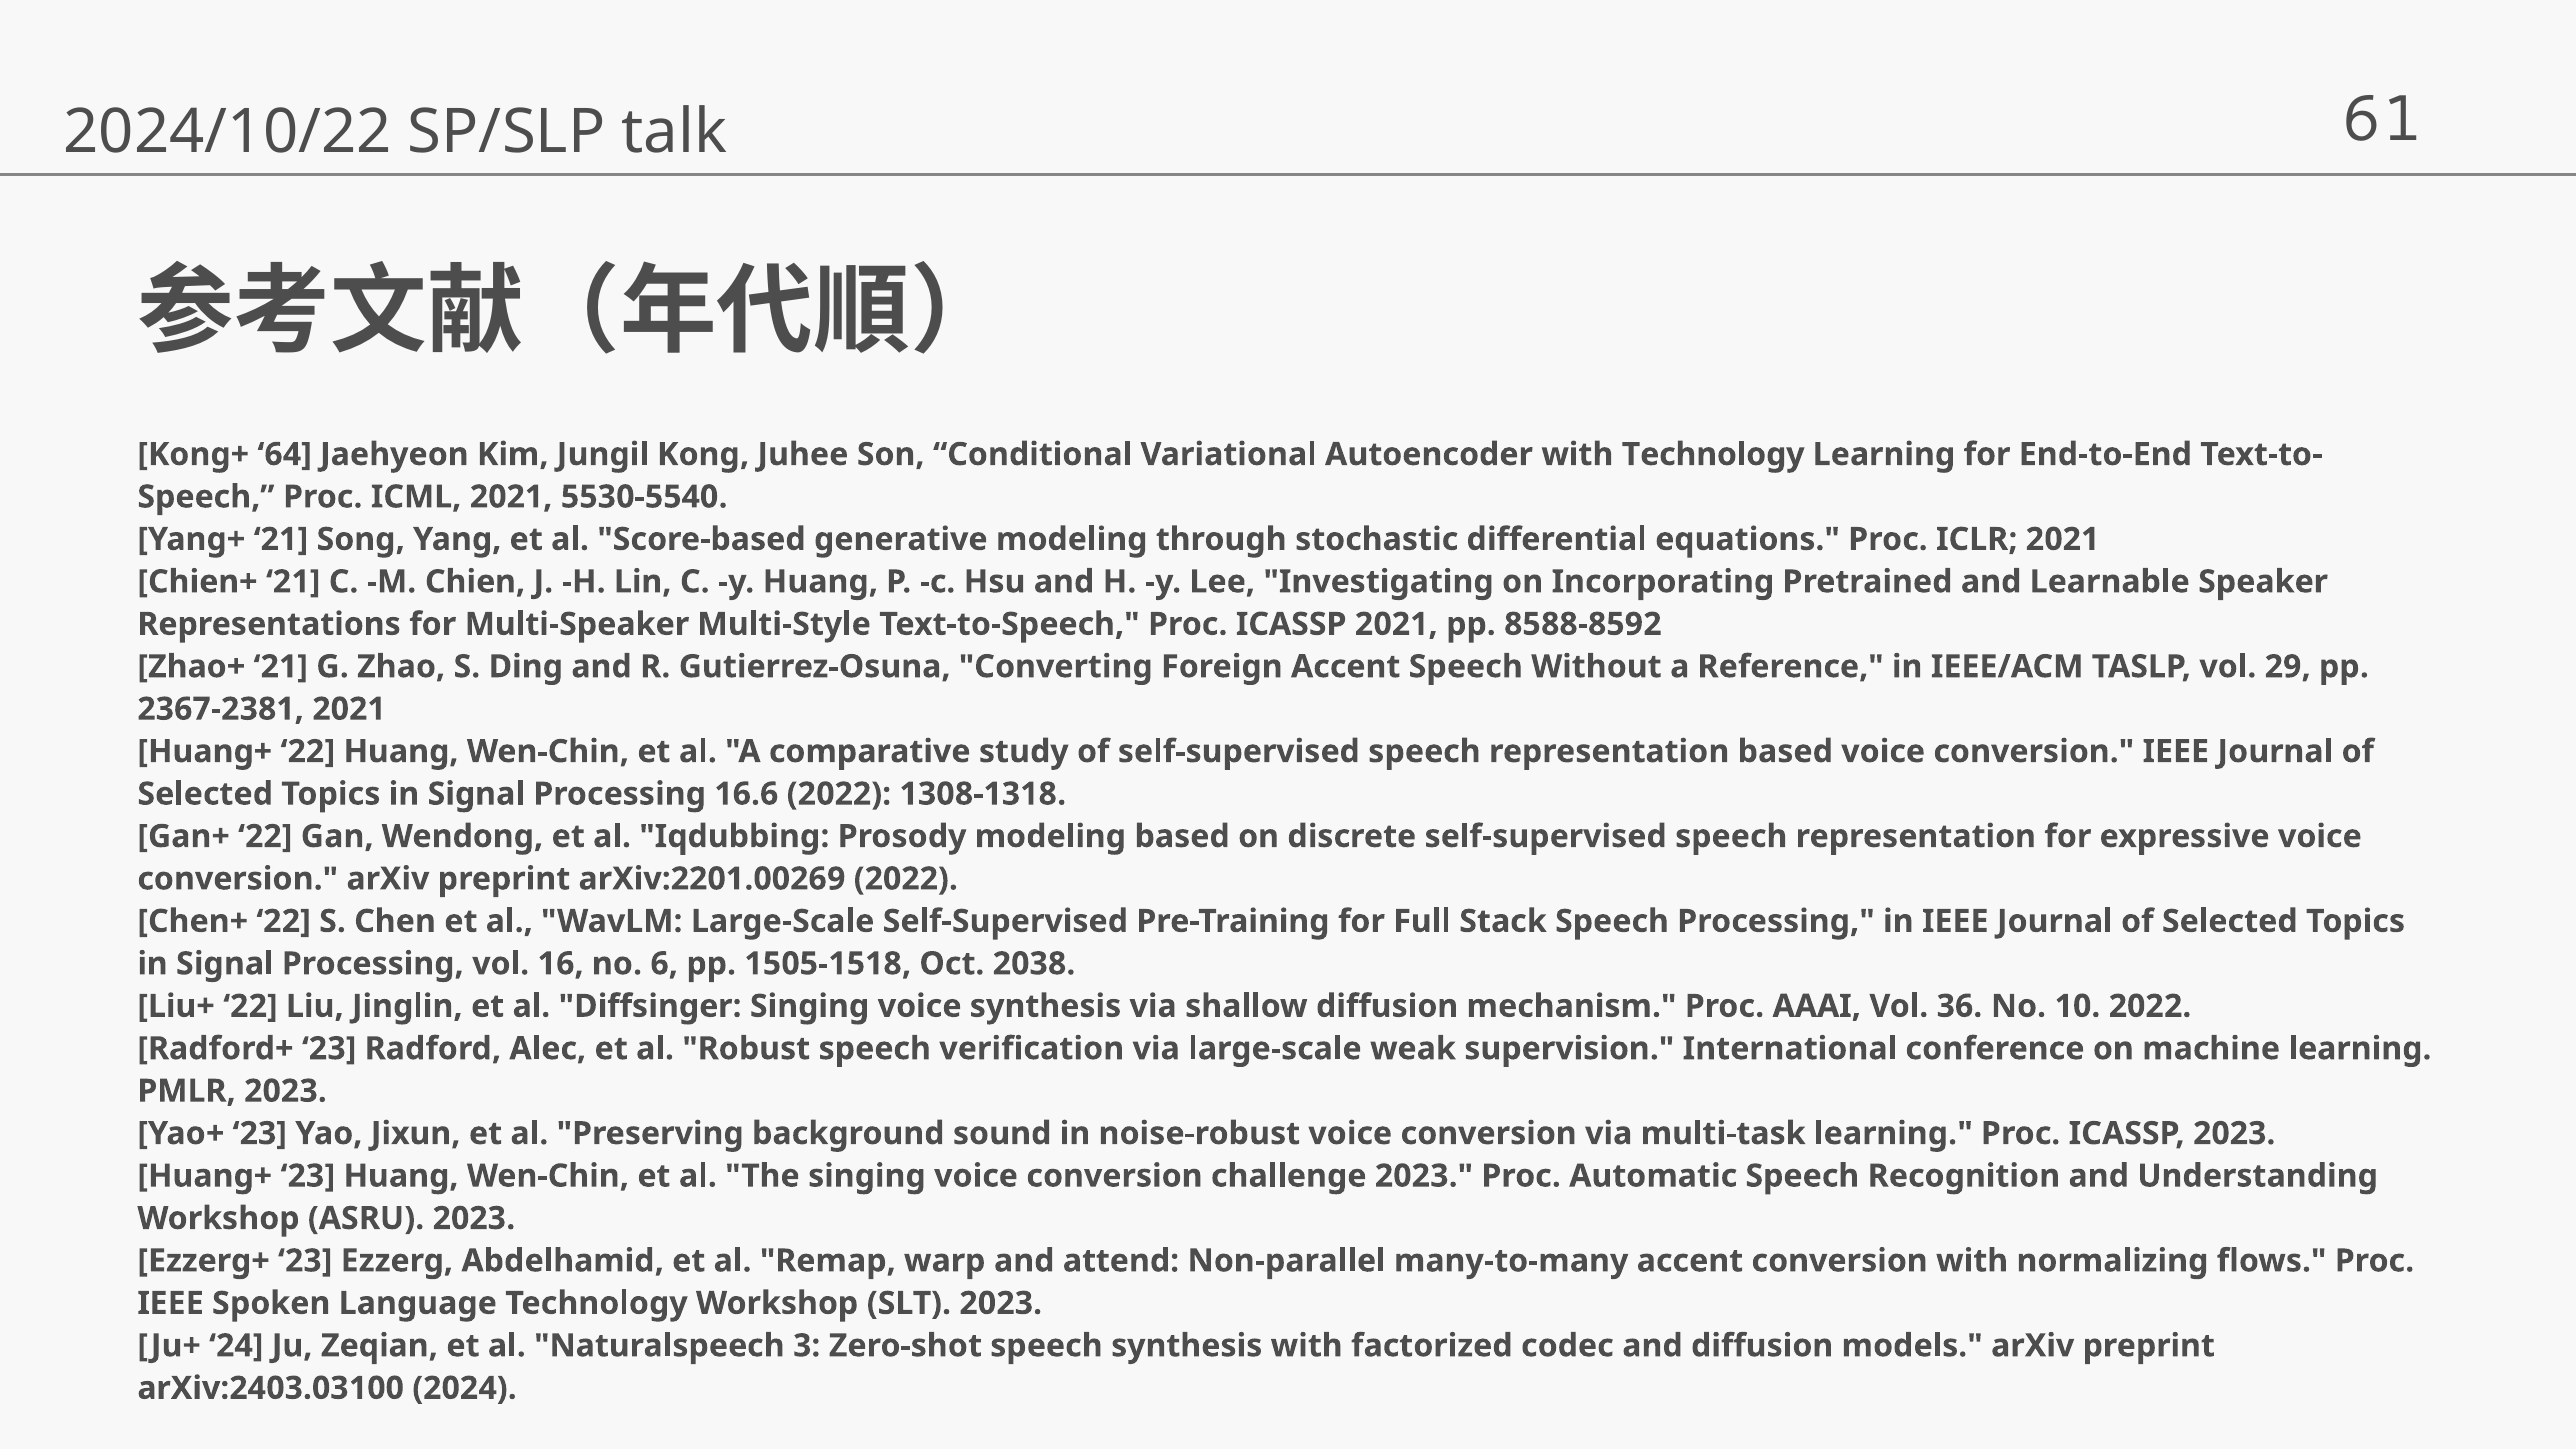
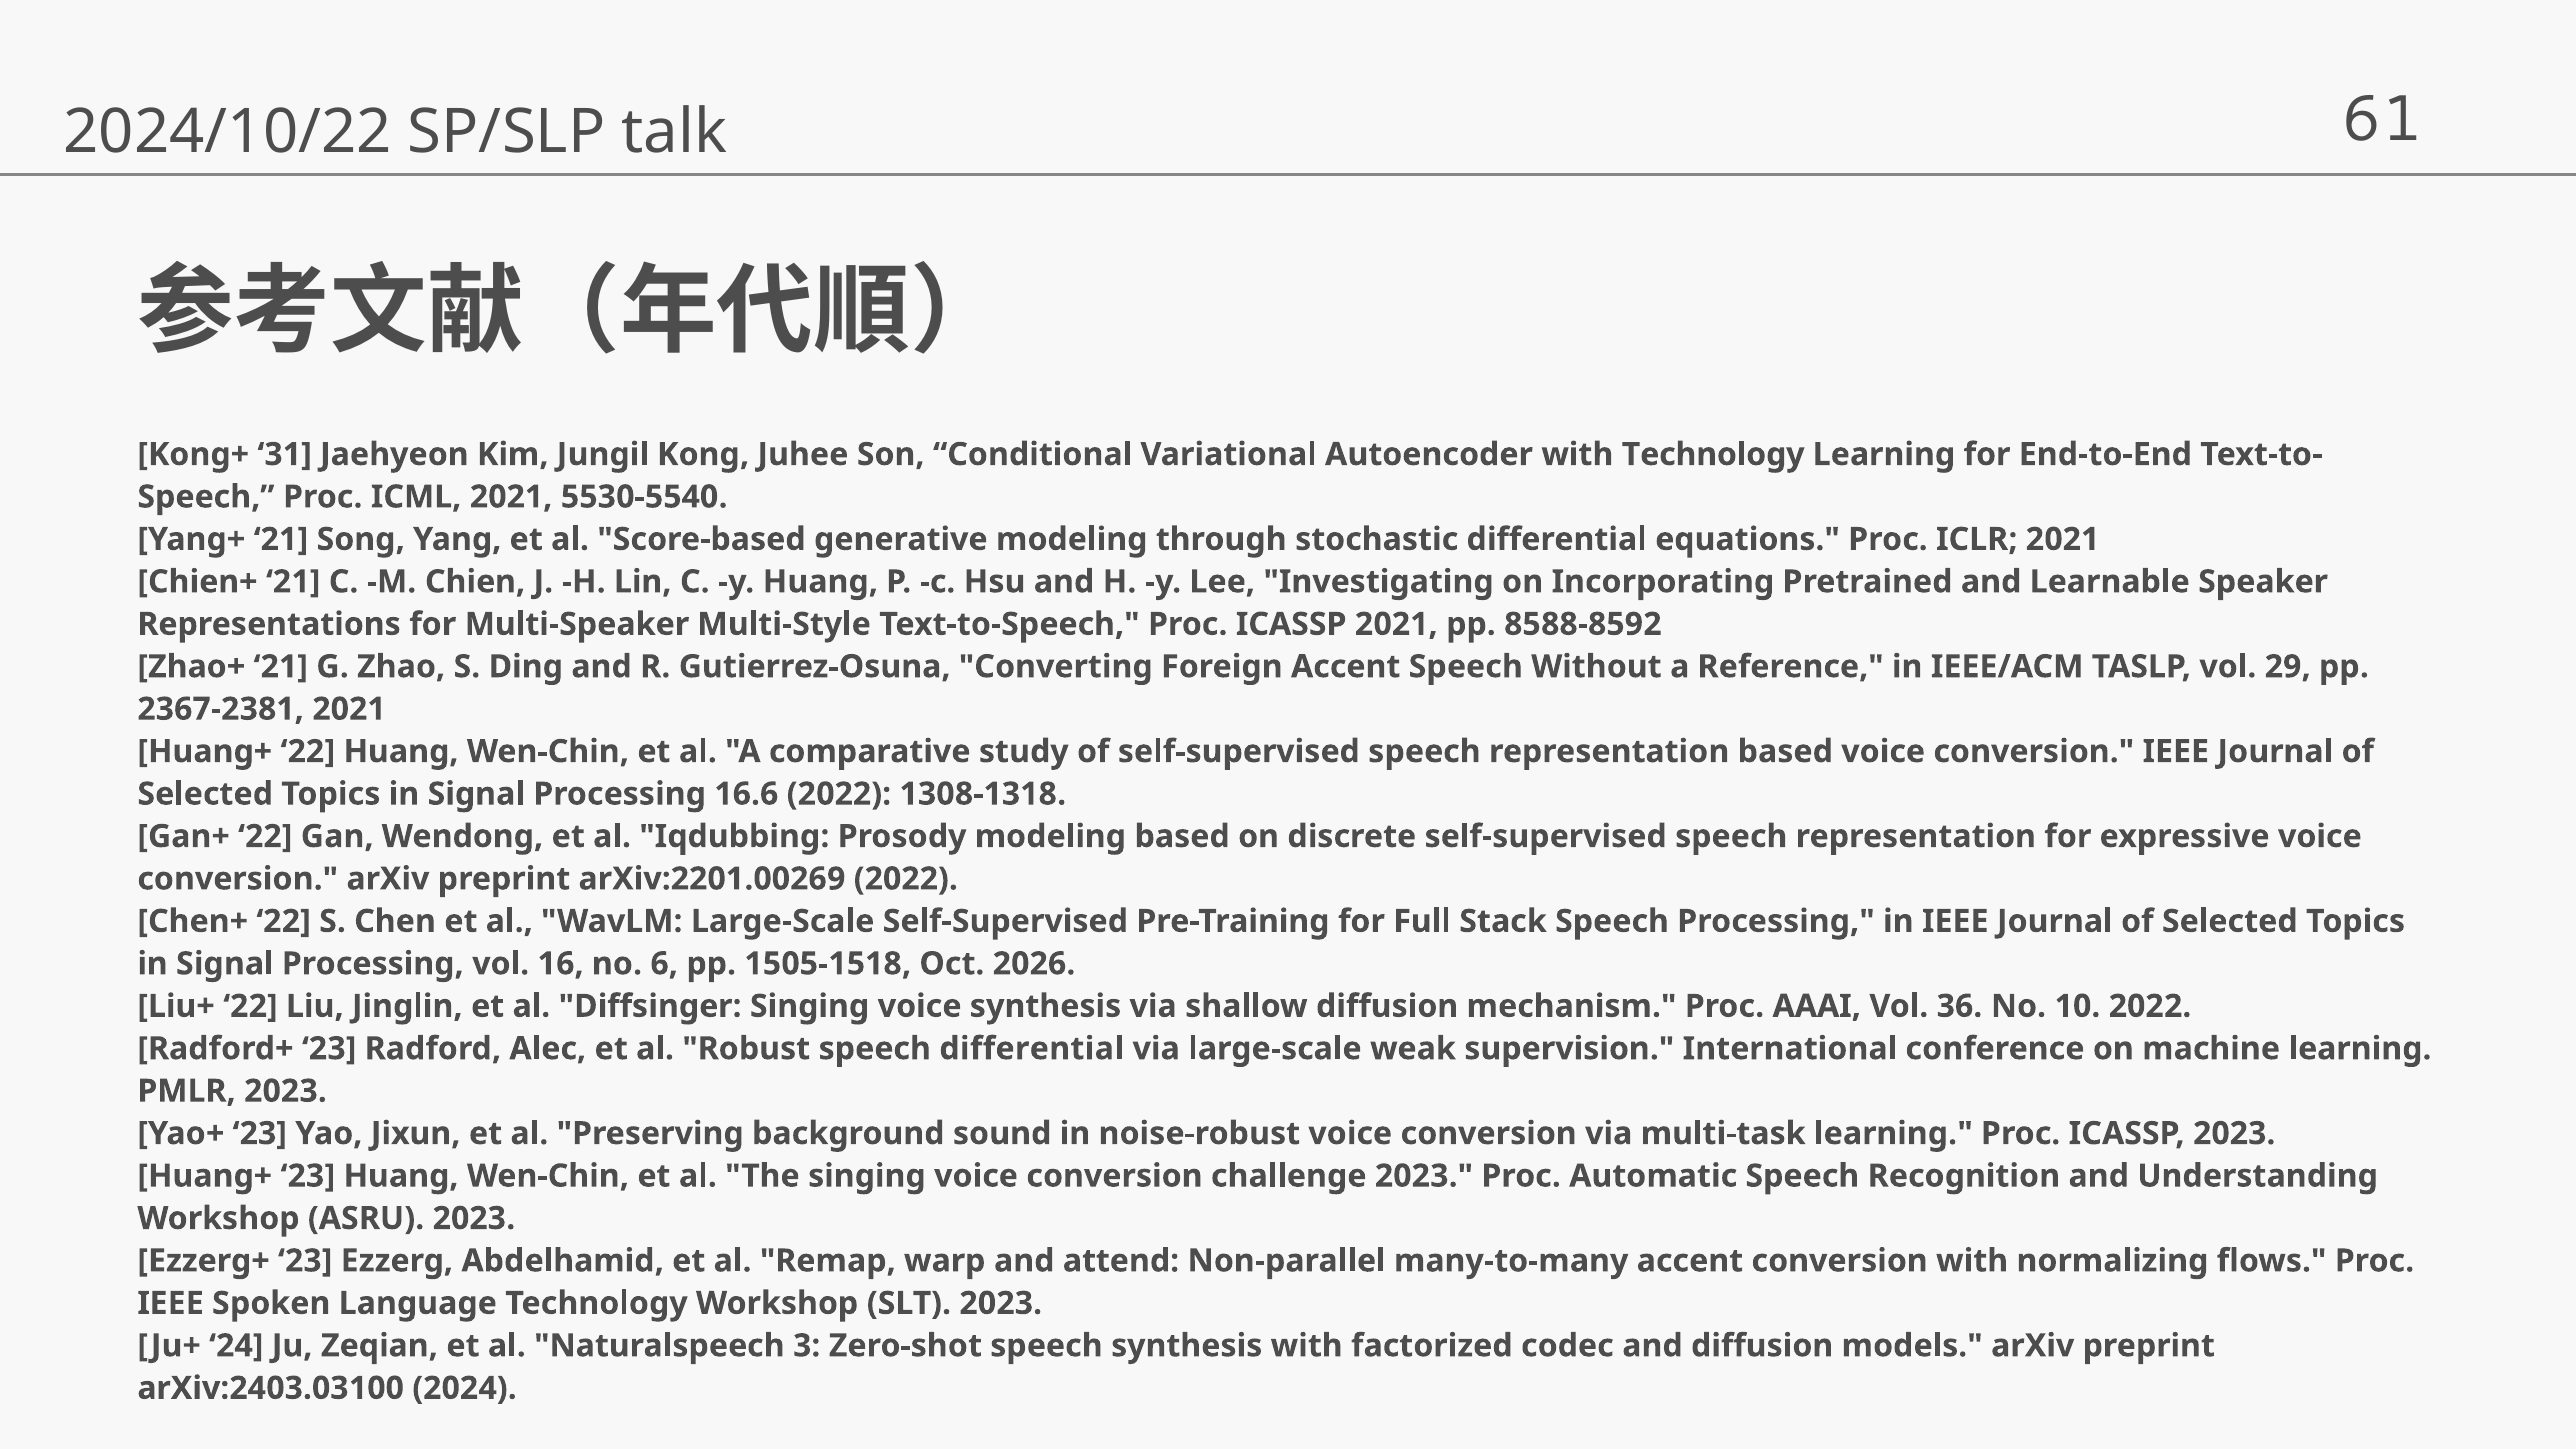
64: 64 -> 31
2038: 2038 -> 2026
speech verification: verification -> differential
